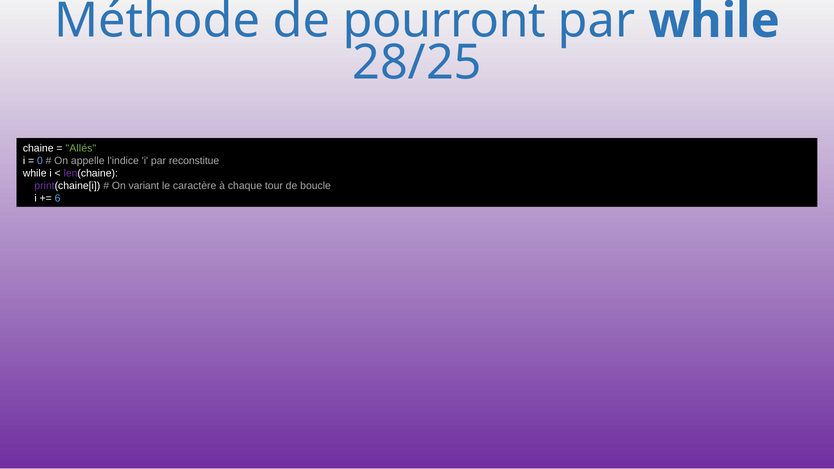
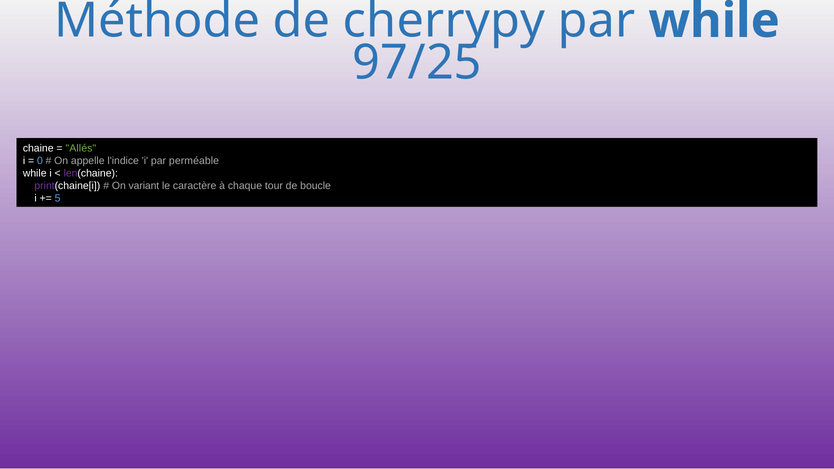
pourront: pourront -> cherrypy
28/25: 28/25 -> 97/25
reconstitue: reconstitue -> perméable
6: 6 -> 5
